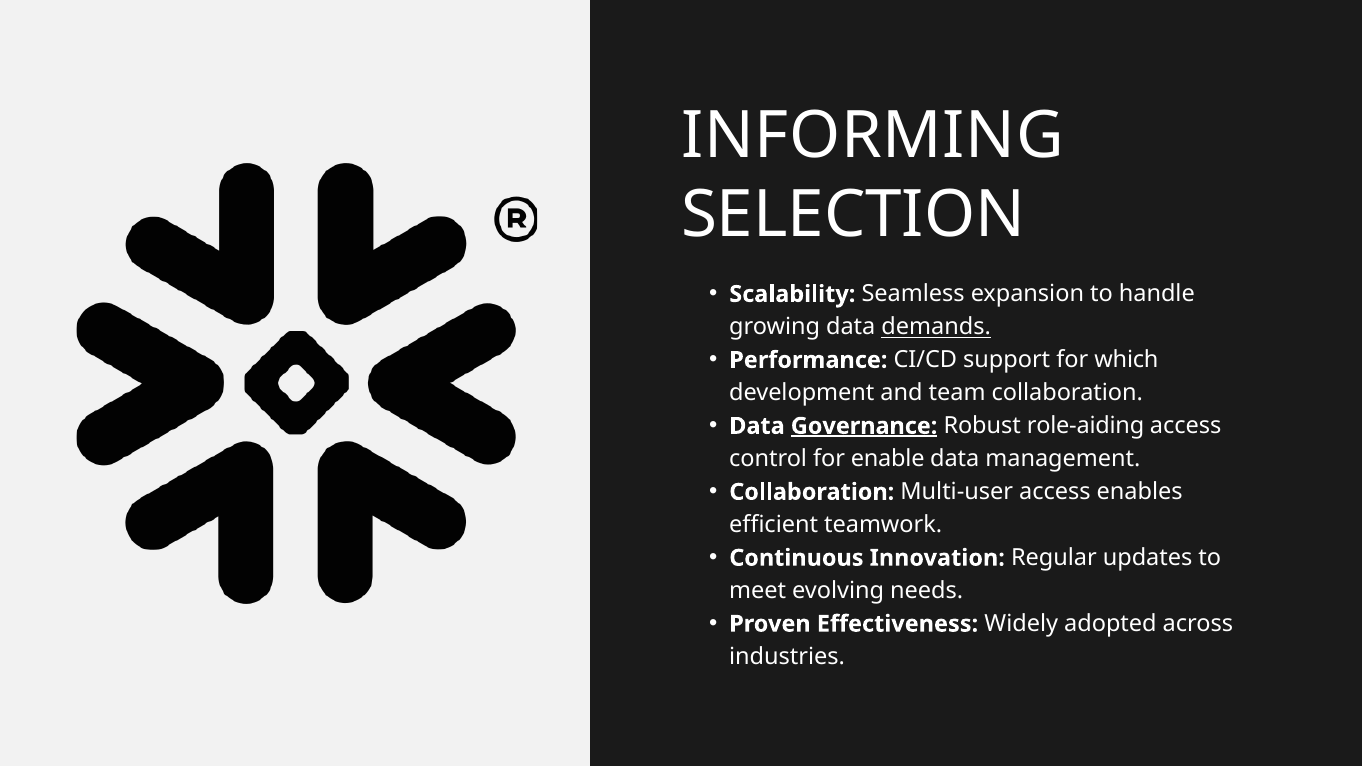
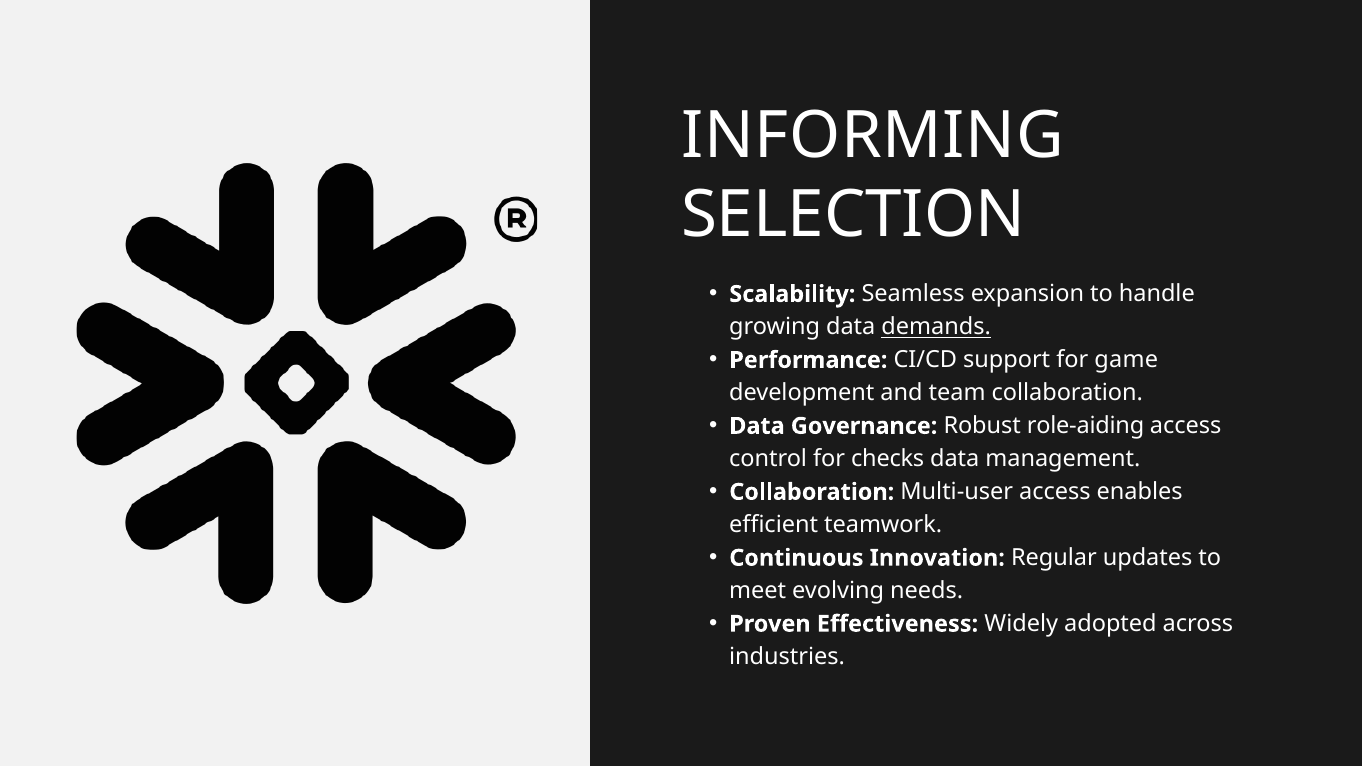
which: which -> game
Governance underline: present -> none
enable: enable -> checks
